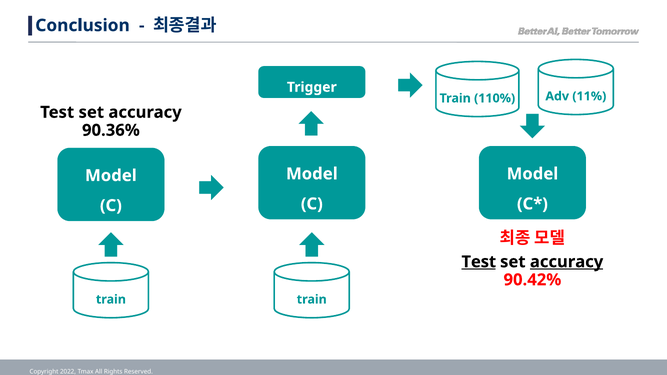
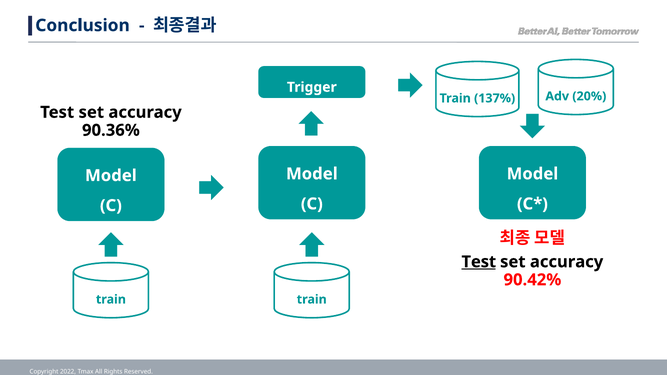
110%: 110% -> 137%
11%: 11% -> 20%
accuracy at (567, 262) underline: present -> none
